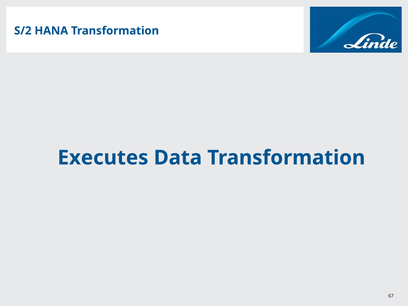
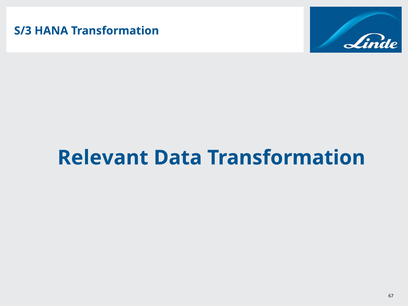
S/2: S/2 -> S/3
Executes: Executes -> Relevant
